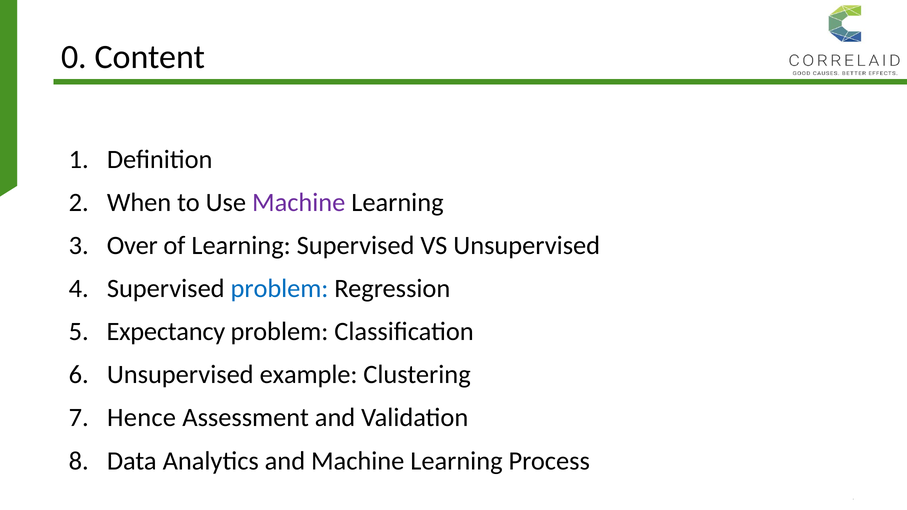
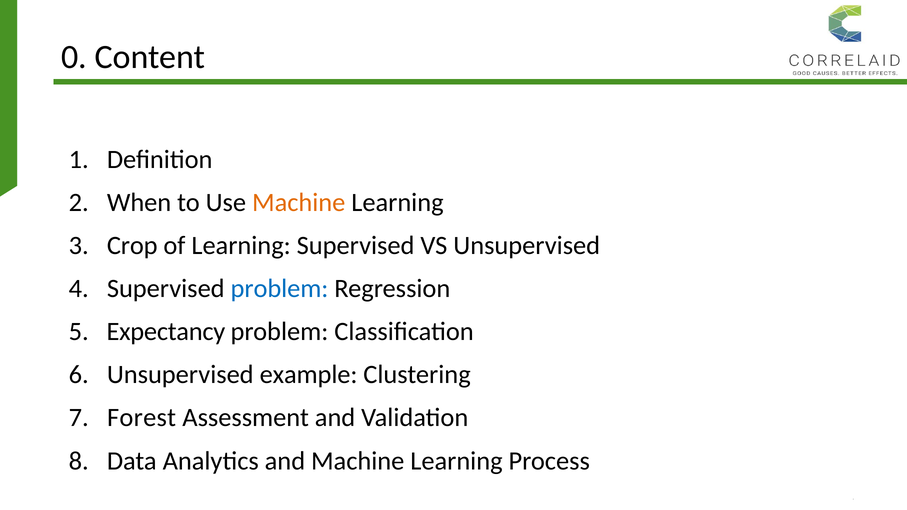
Machine at (299, 202) colour: purple -> orange
Over: Over -> Crop
Hence: Hence -> Forest
